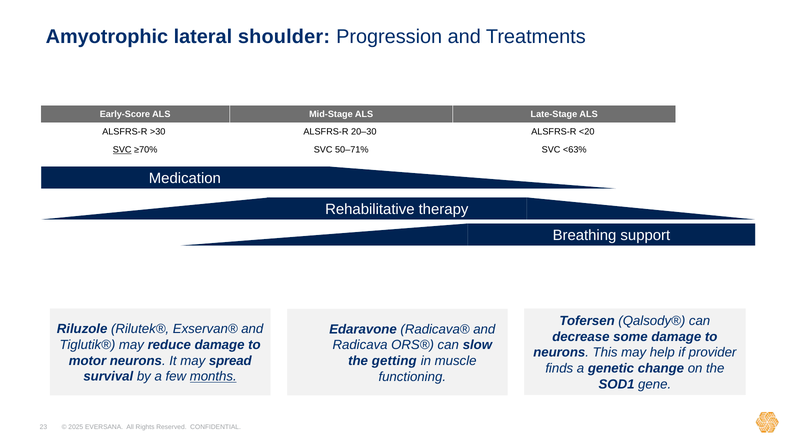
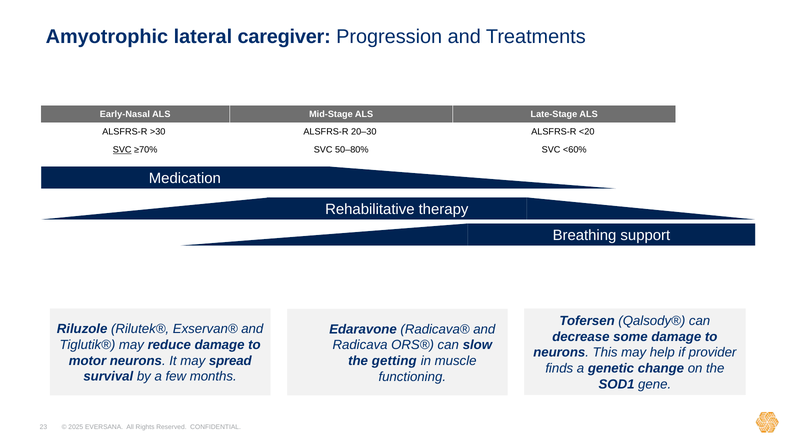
shoulder: shoulder -> caregiver
Early-Score: Early-Score -> Early-Nasal
50–71%: 50–71% -> 50–80%
<63%: <63% -> <60%
months underline: present -> none
